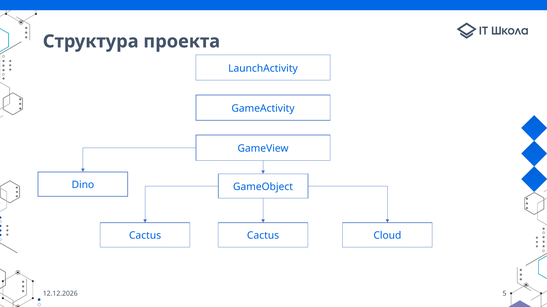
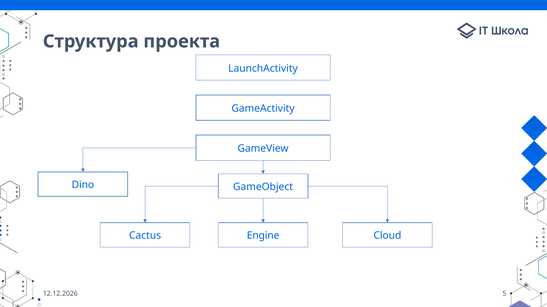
Cactus Cactus: Cactus -> Engine
